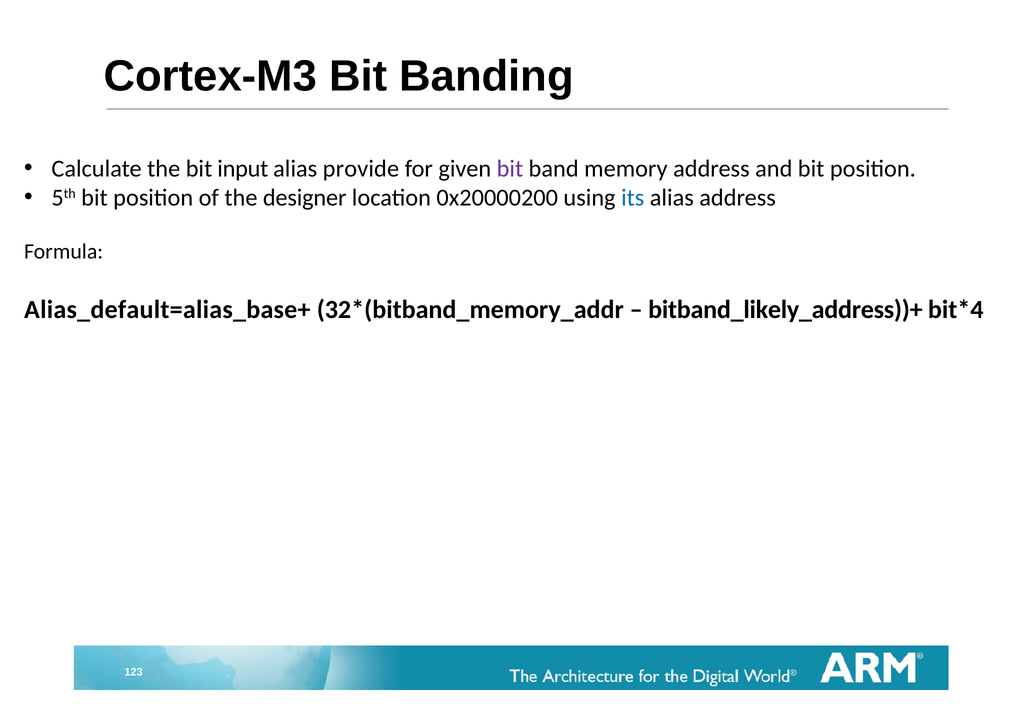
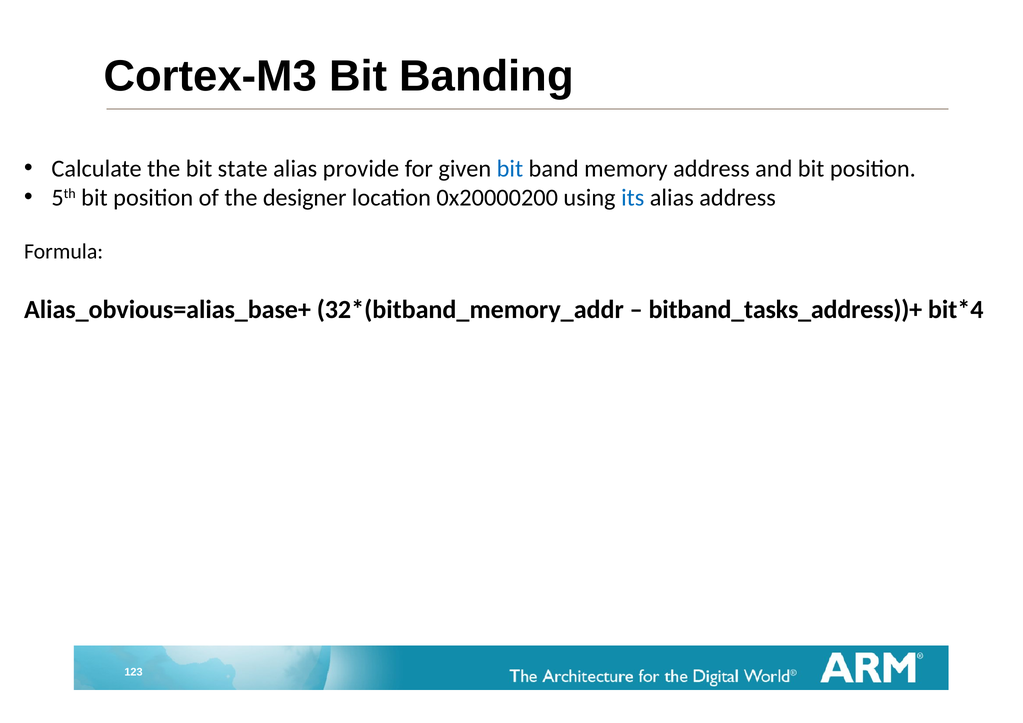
input: input -> state
bit at (510, 168) colour: purple -> blue
Alias_default=alias_base+: Alias_default=alias_base+ -> Alias_obvious=alias_base+
bitband_likely_address))+: bitband_likely_address))+ -> bitband_tasks_address))+
